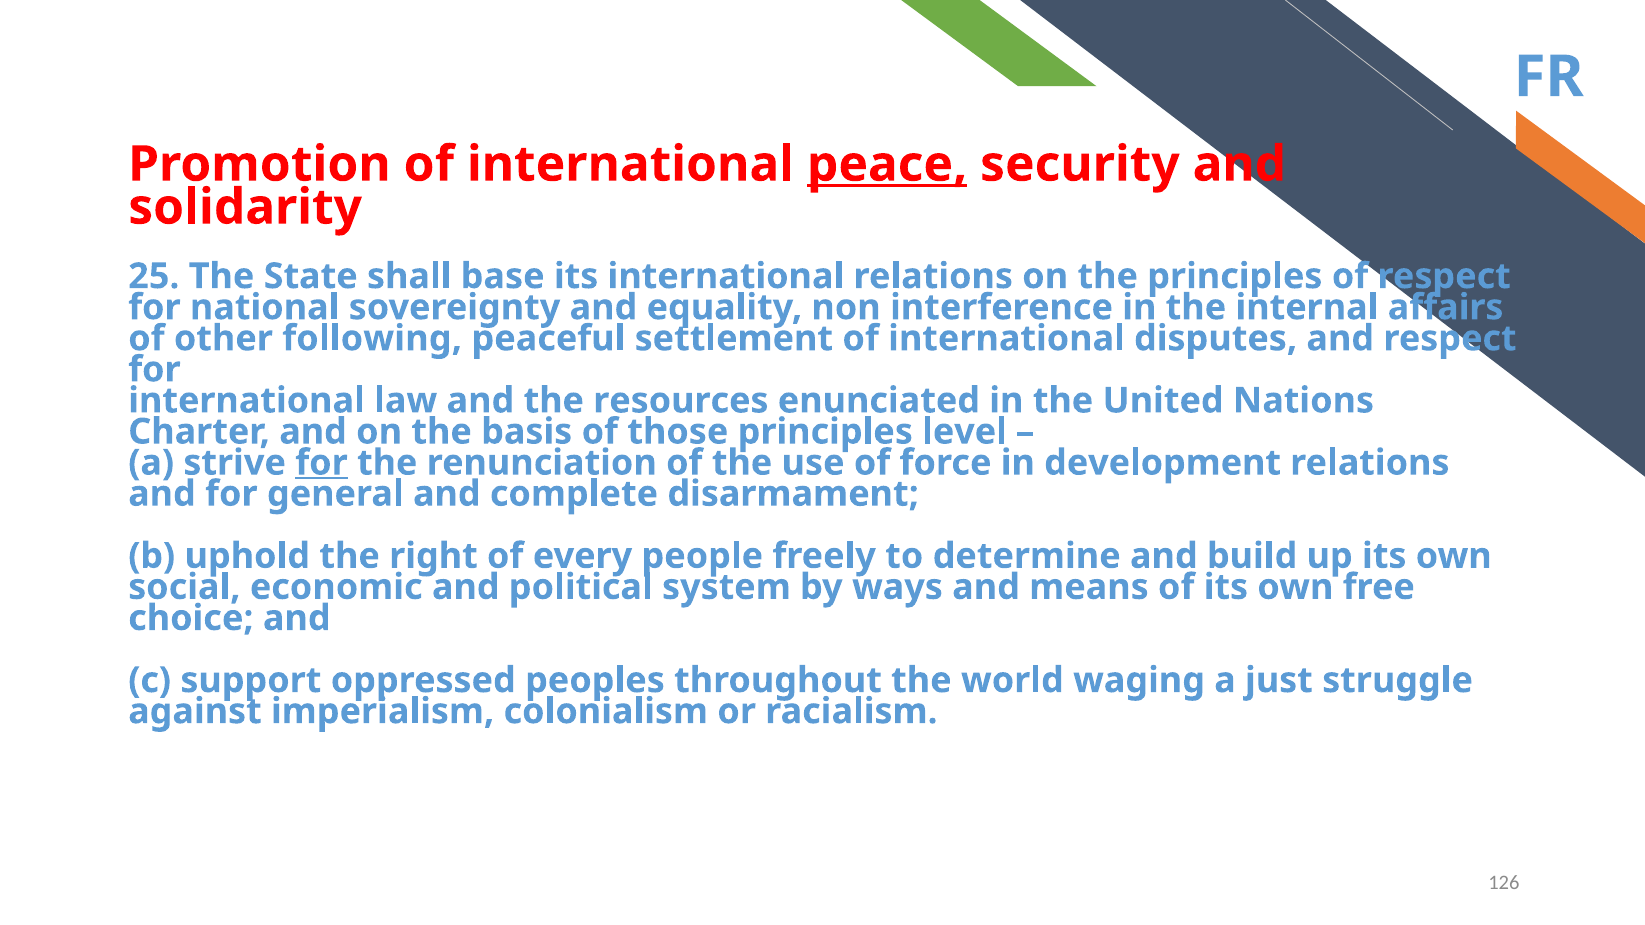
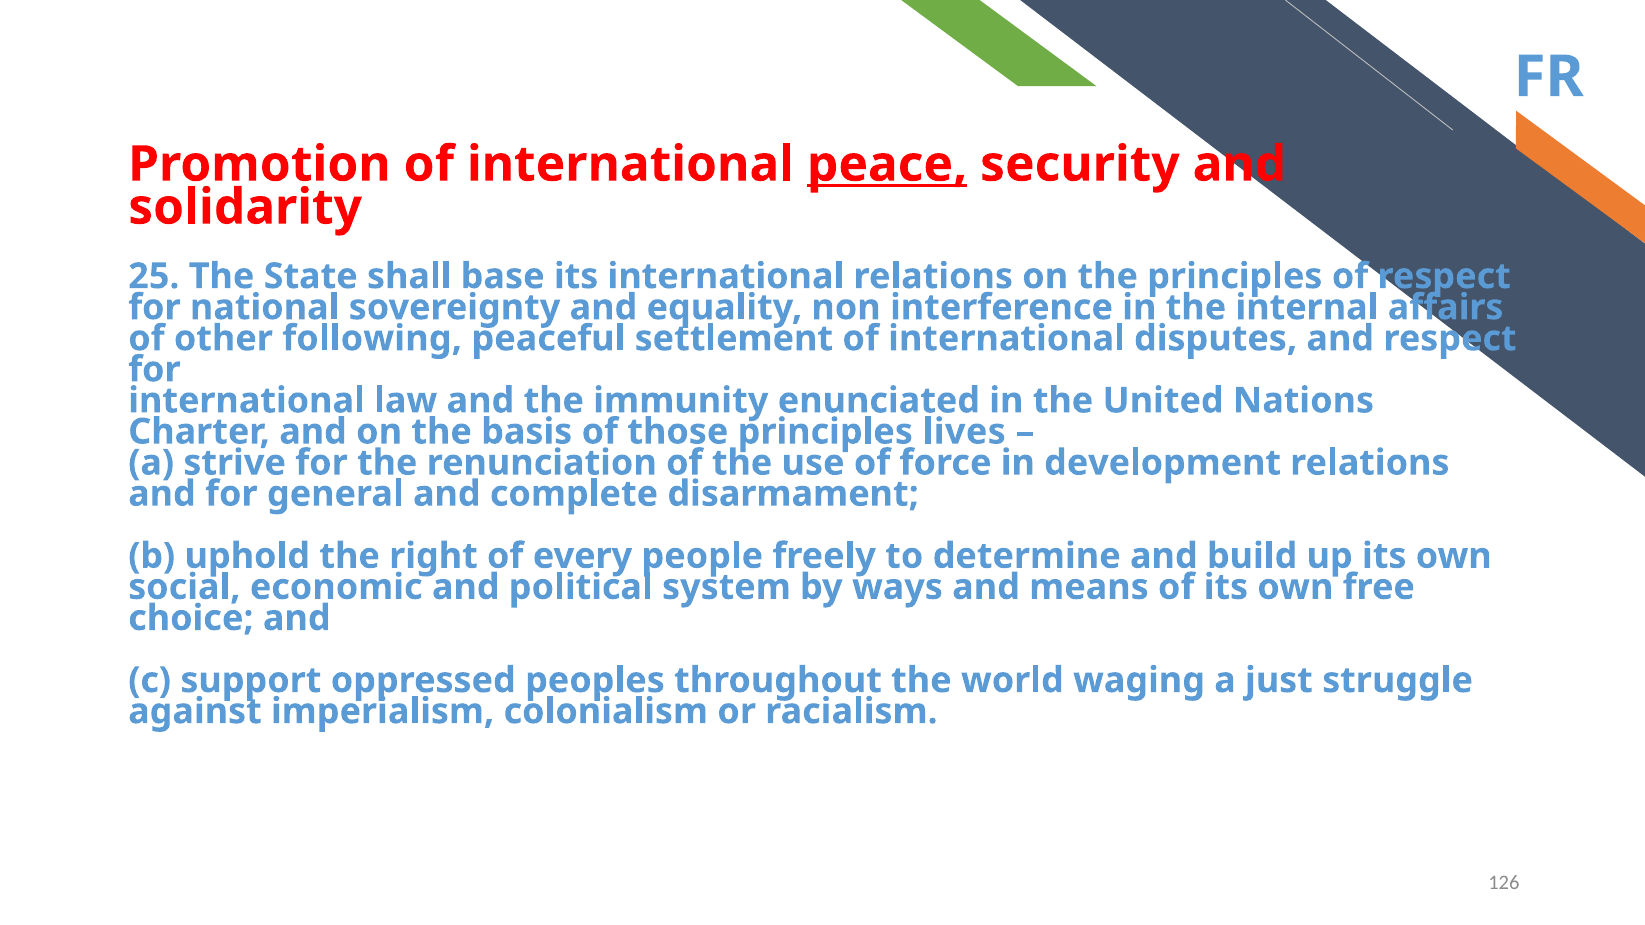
resources: resources -> immunity
level: level -> lives
for at (321, 463) underline: present -> none
